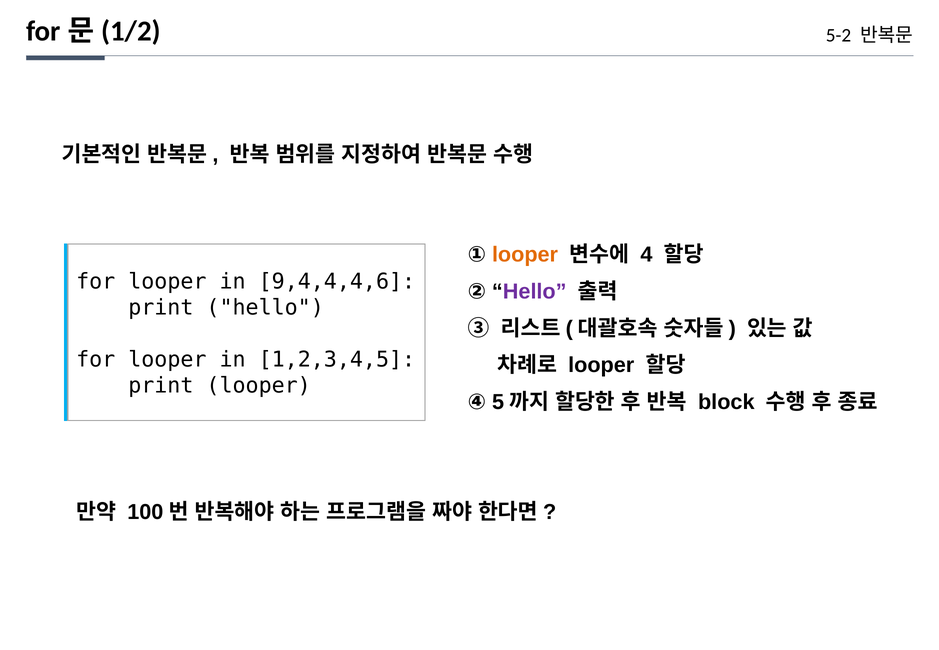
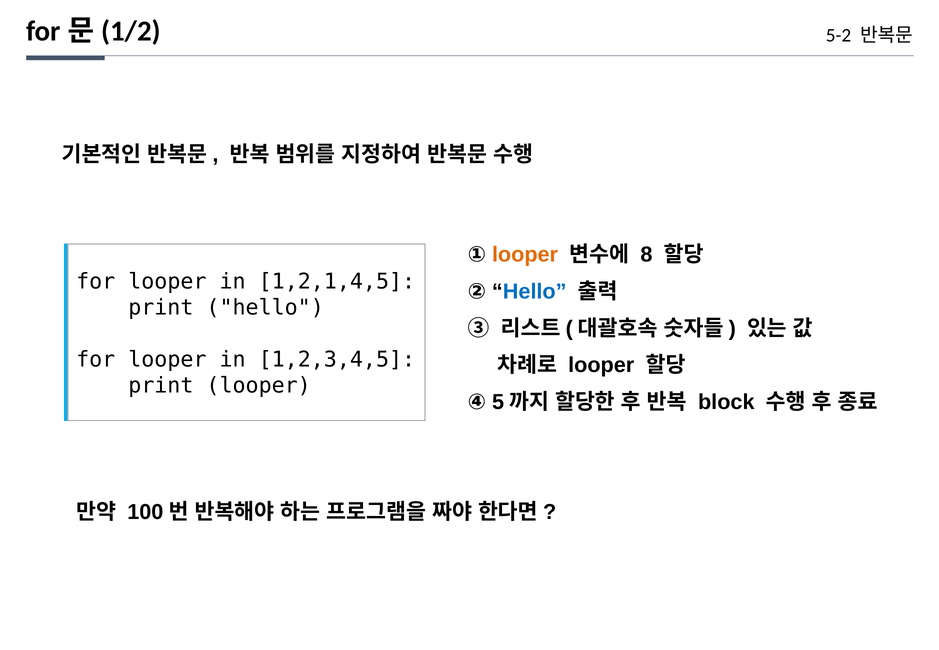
4: 4 -> 8
9,4,4,4,6: 9,4,4,4,6 -> 1,2,1,4,5
Hello at (535, 292) colour: purple -> blue
